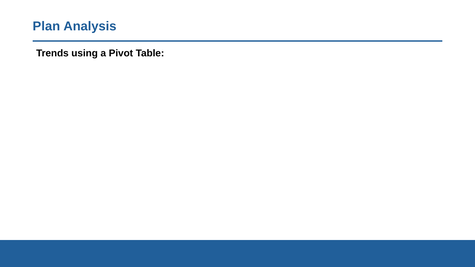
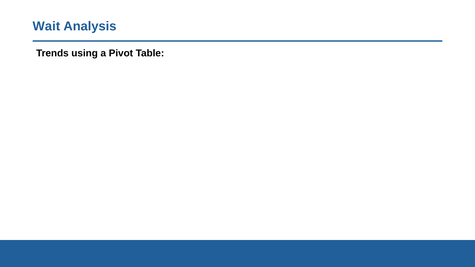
Plan: Plan -> Wait
